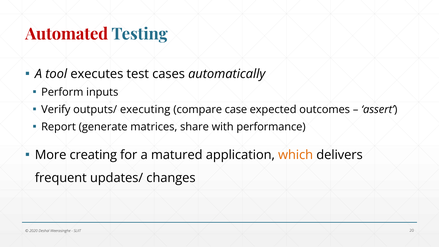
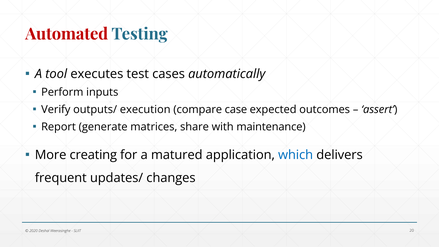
executing: executing -> execution
performance: performance -> maintenance
which colour: orange -> blue
